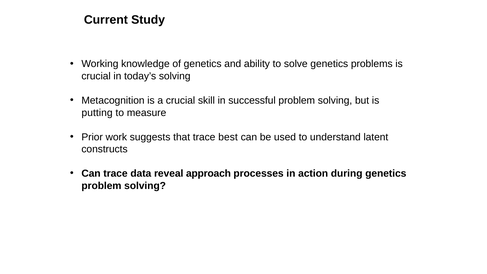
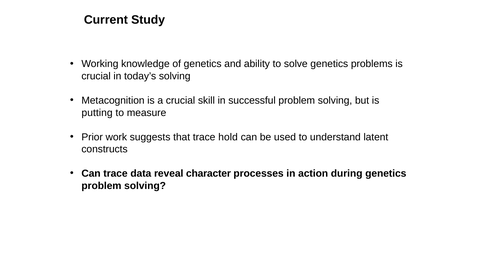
best: best -> hold
approach: approach -> character
